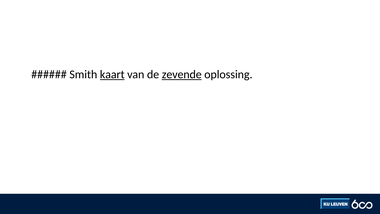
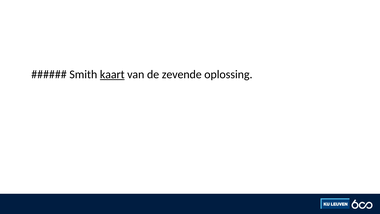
zevende underline: present -> none
